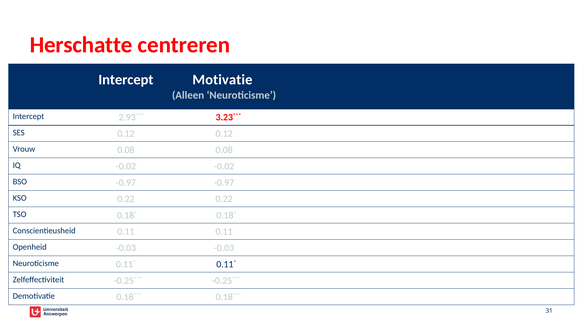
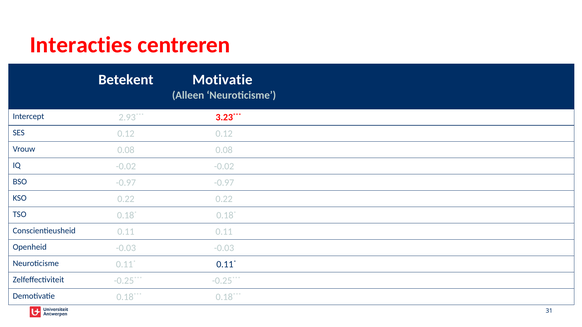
Herschatte: Herschatte -> Interacties
Intercept at (126, 80): Intercept -> Betekent
